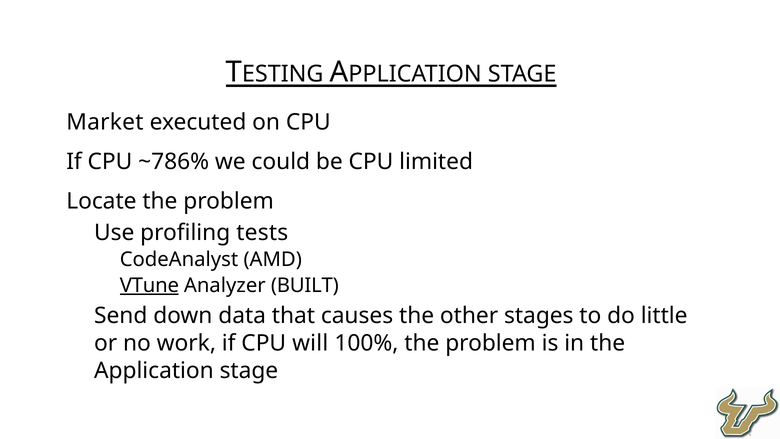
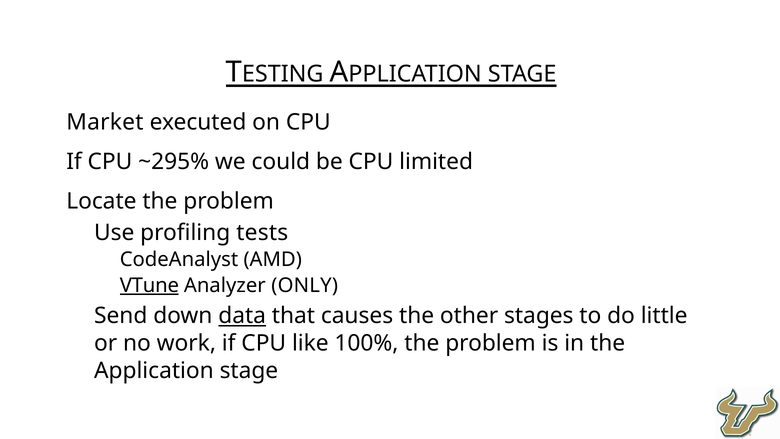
~786%: ~786% -> ~295%
BUILT: BUILT -> ONLY
data underline: none -> present
will: will -> like
